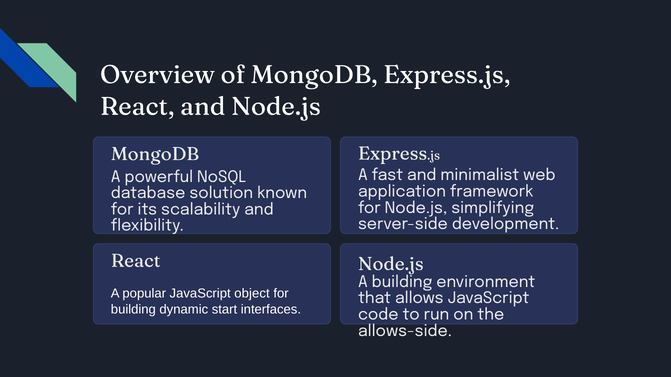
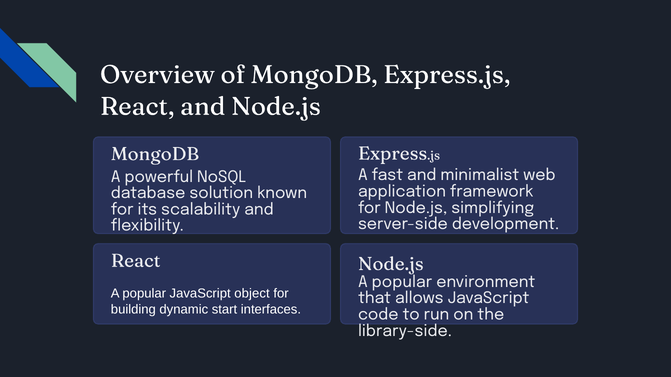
building at (402, 282): building -> popular
allows-side: allows-side -> library-side
